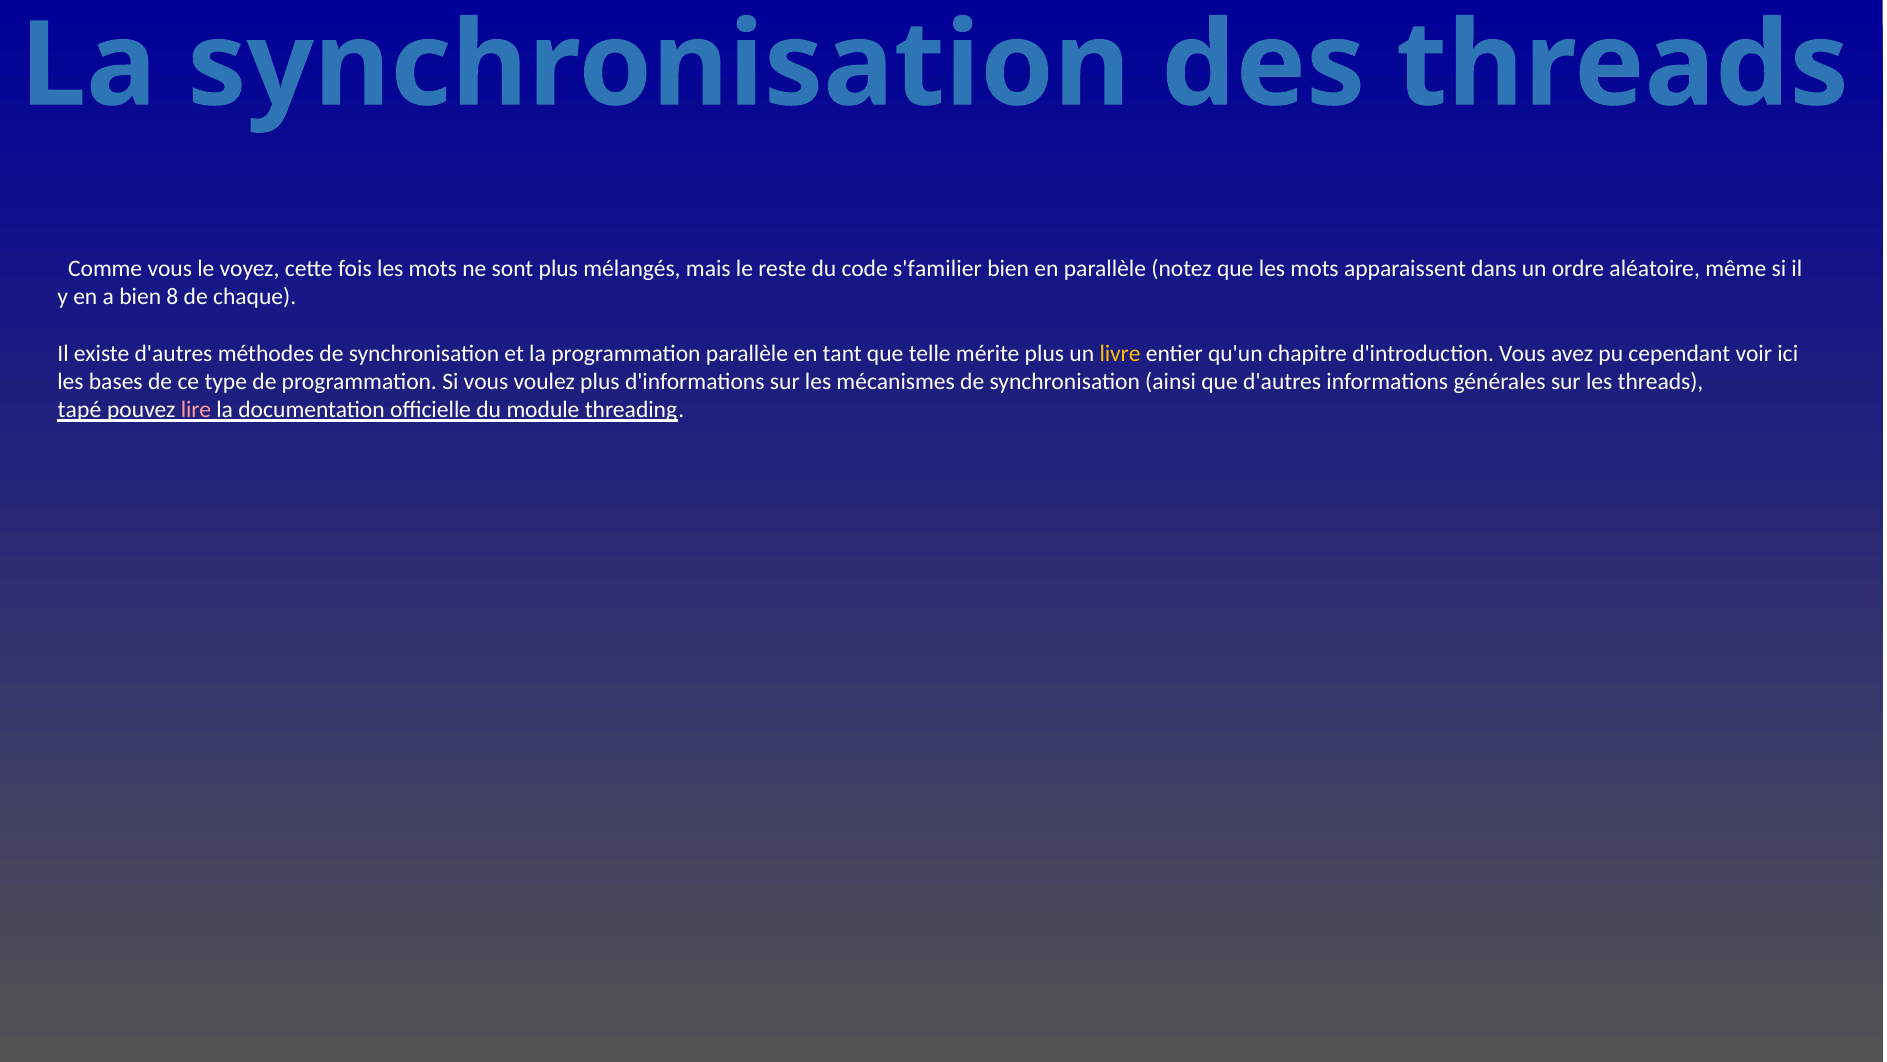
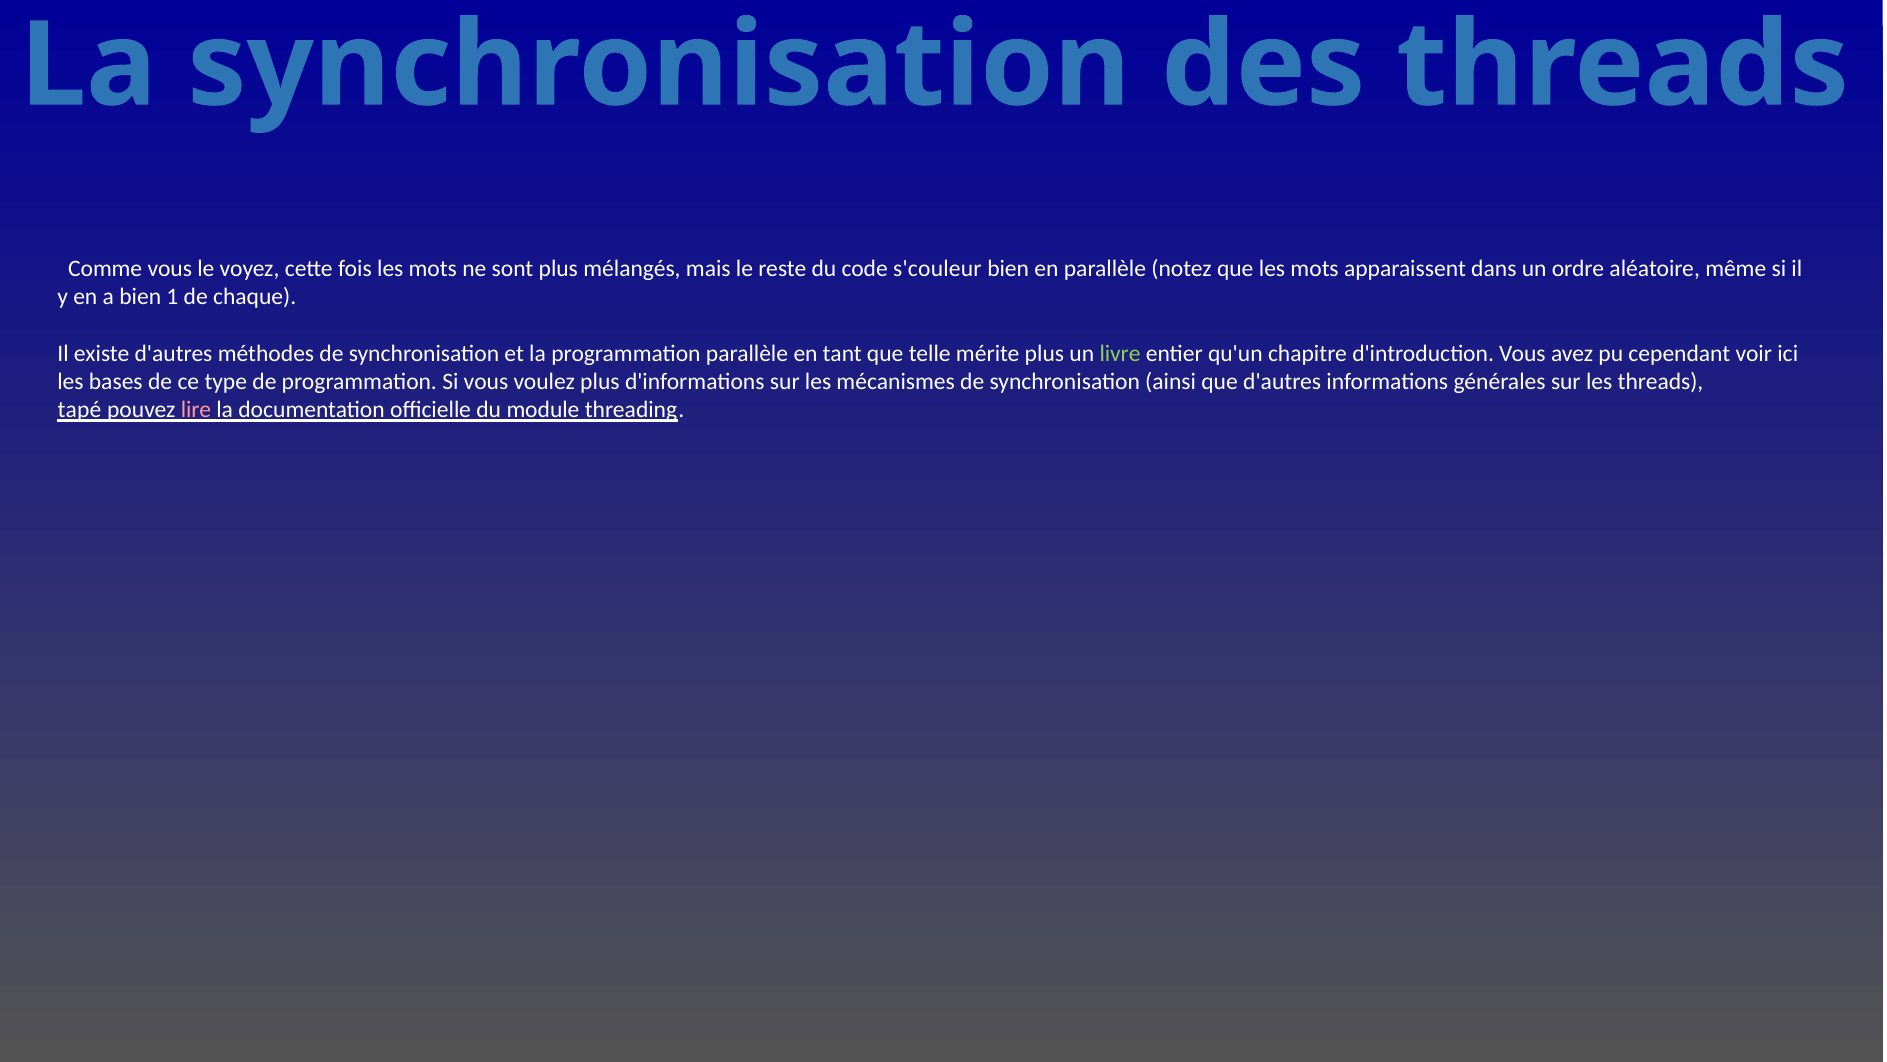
s'familier: s'familier -> s'couleur
8: 8 -> 1
livre colour: yellow -> light green
